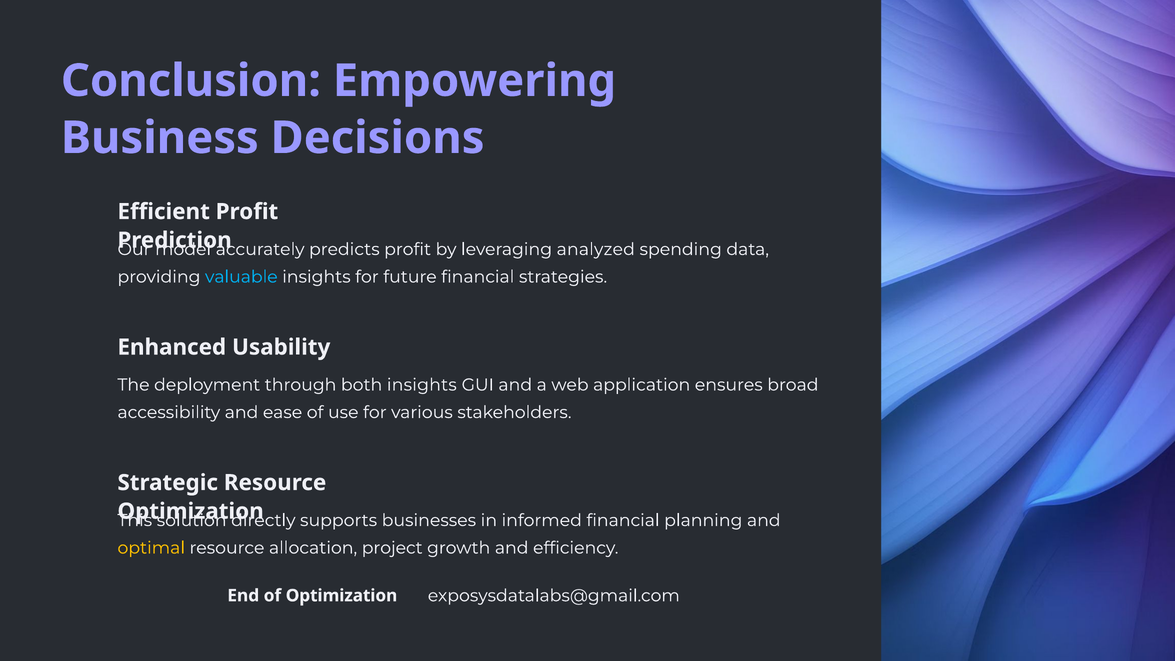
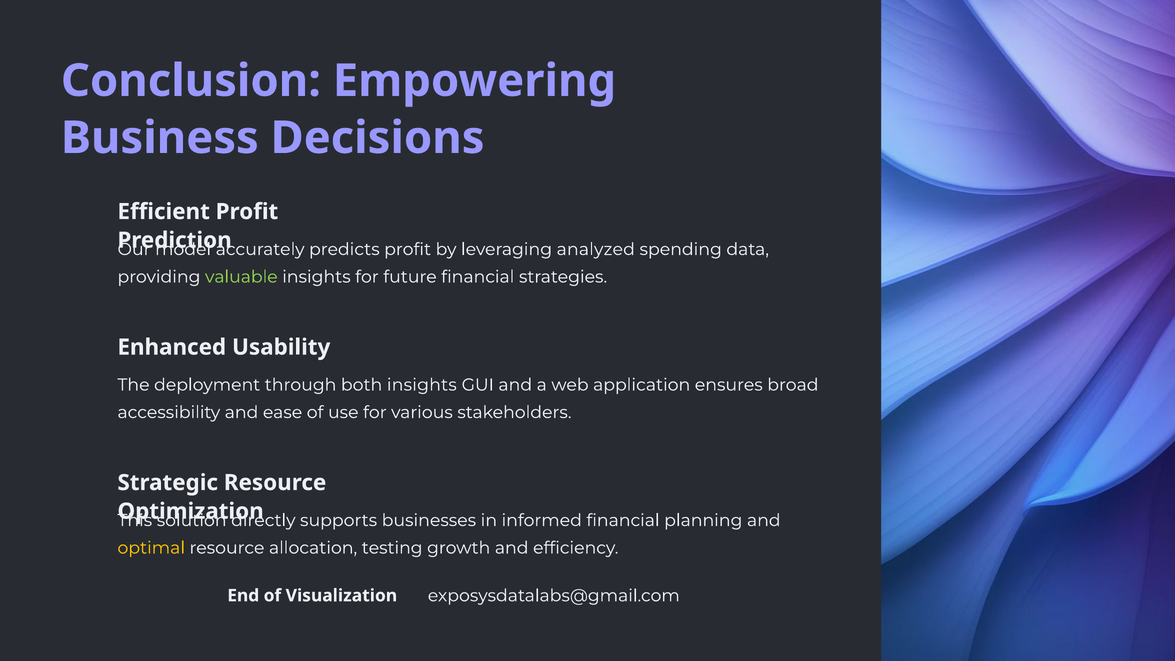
valuable colour: light blue -> light green
project: project -> testing
of Optimization: Optimization -> Visualization
